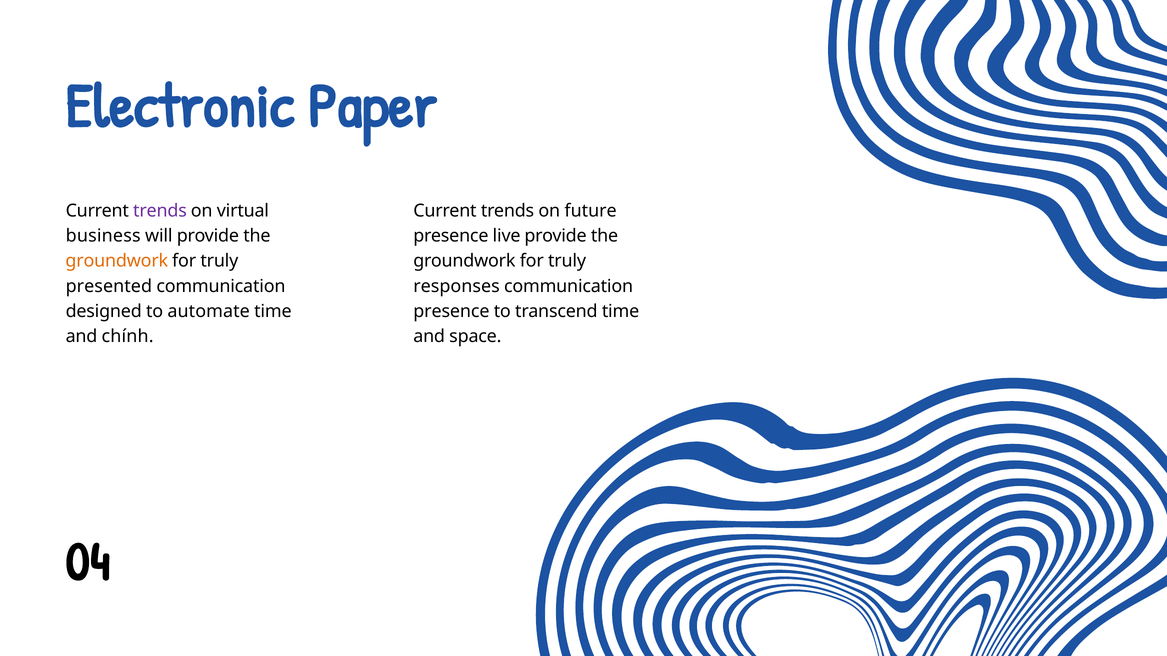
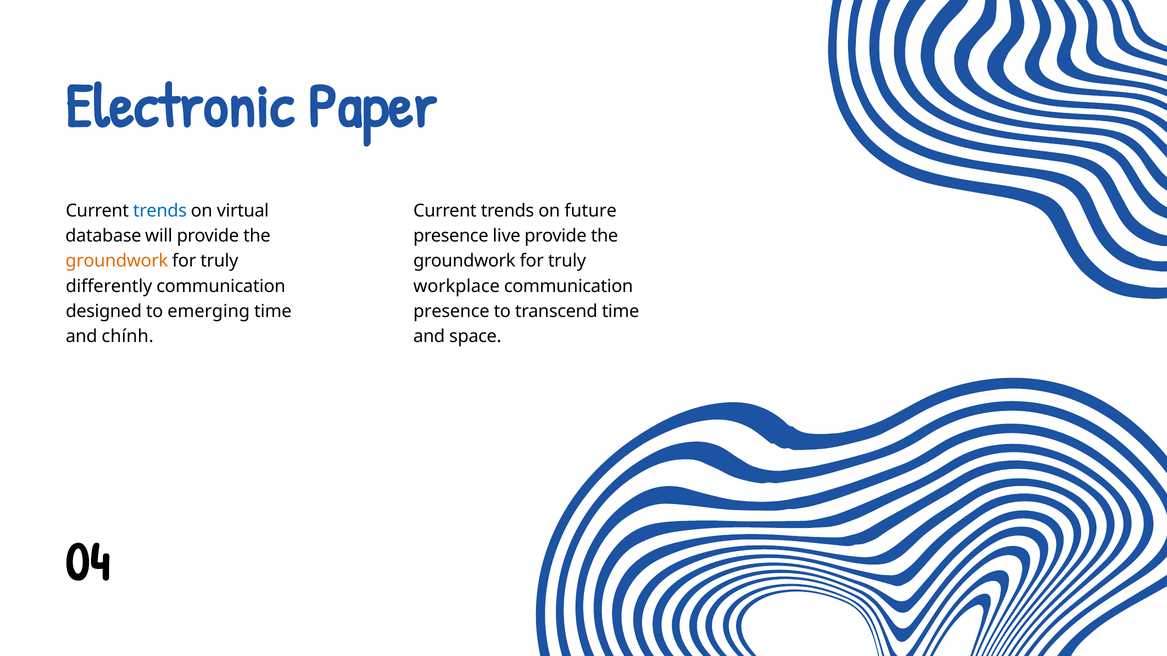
trends at (160, 211) colour: purple -> blue
business: business -> database
presented: presented -> differently
responses: responses -> workplace
automate: automate -> emerging
